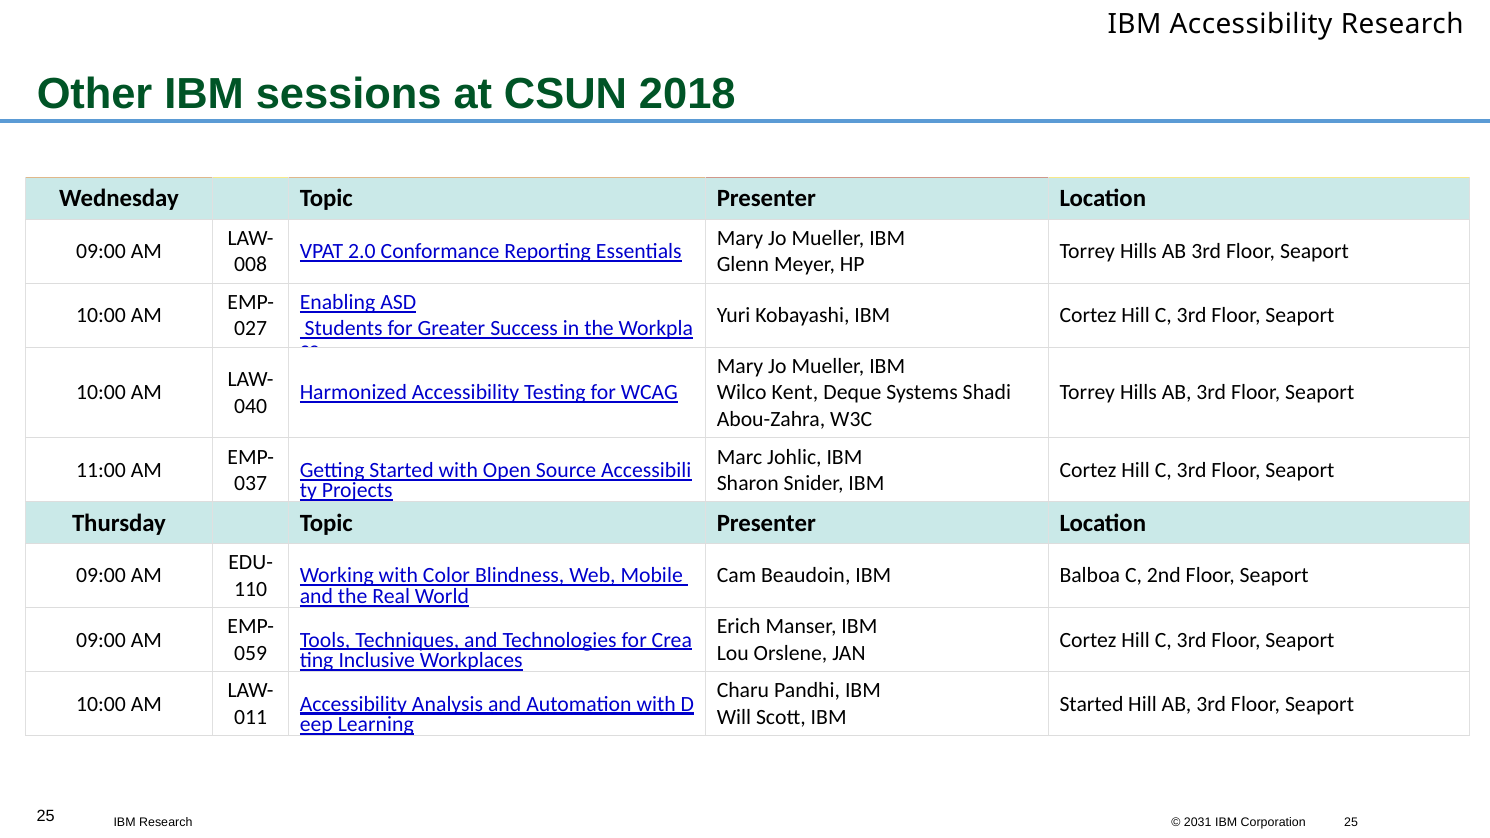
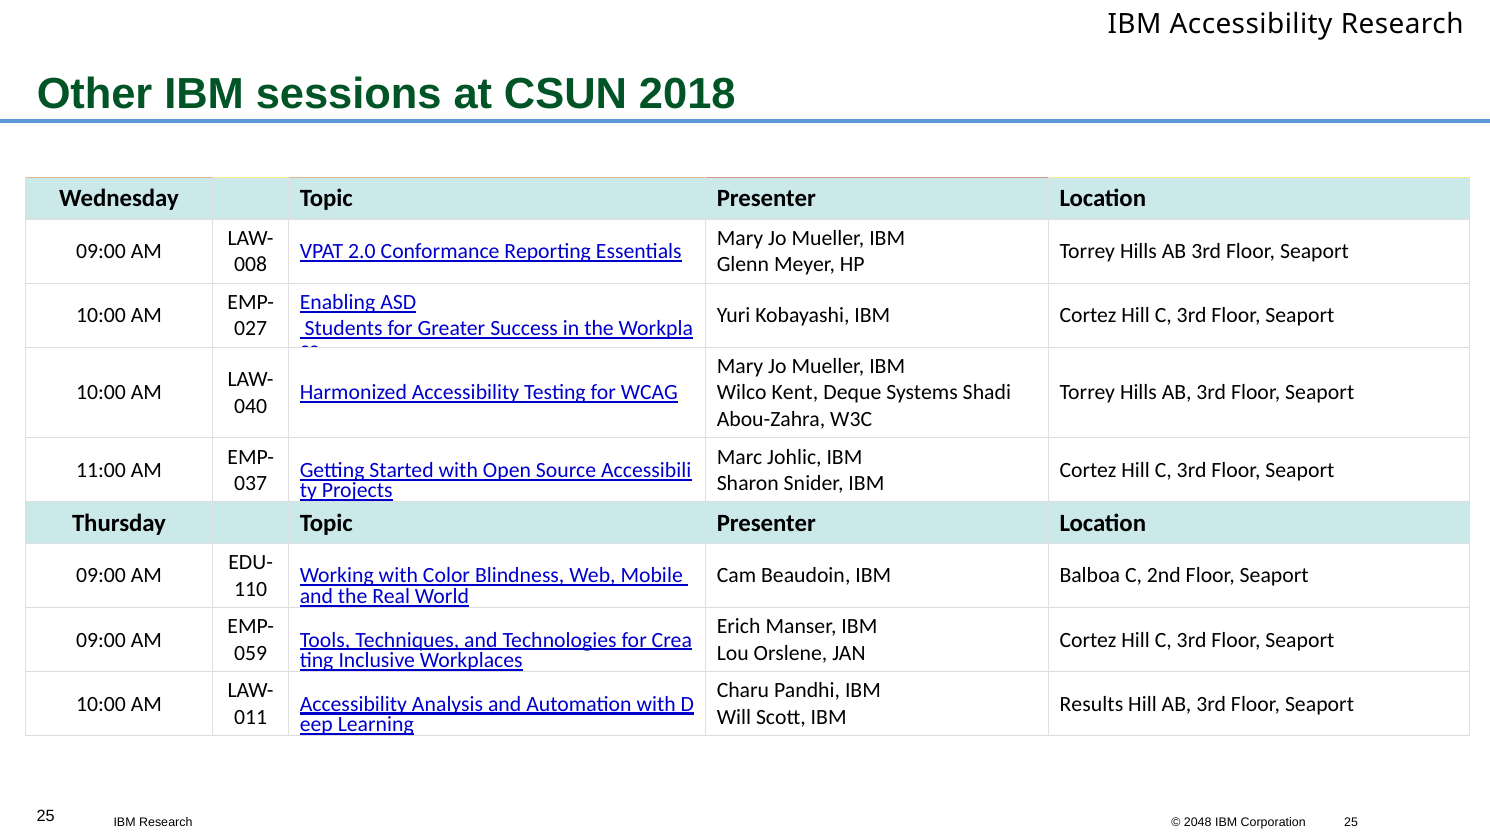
Started at (1092, 704): Started -> Results
2031: 2031 -> 2048
